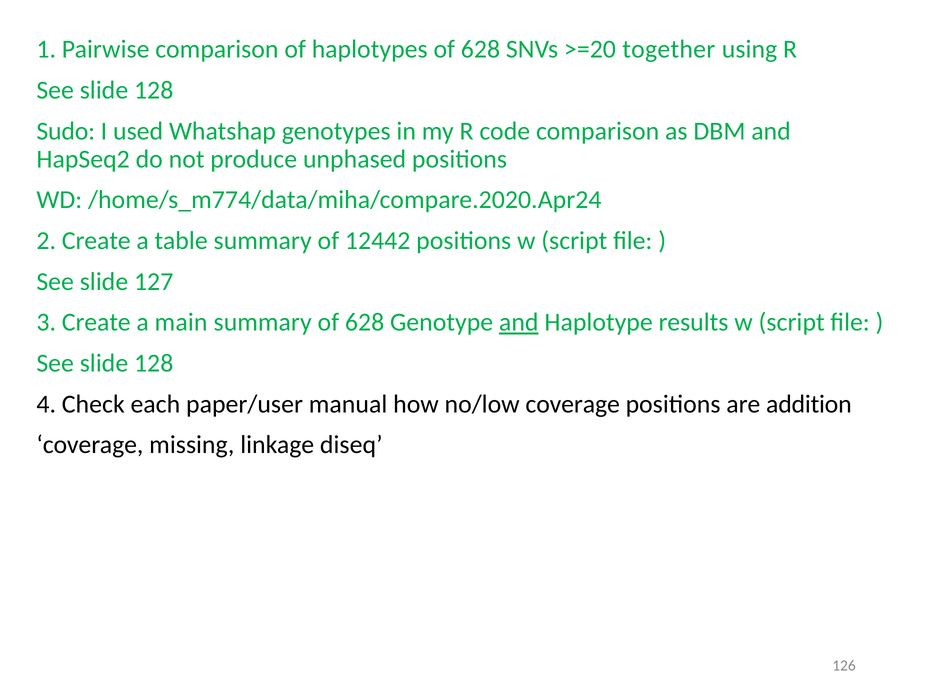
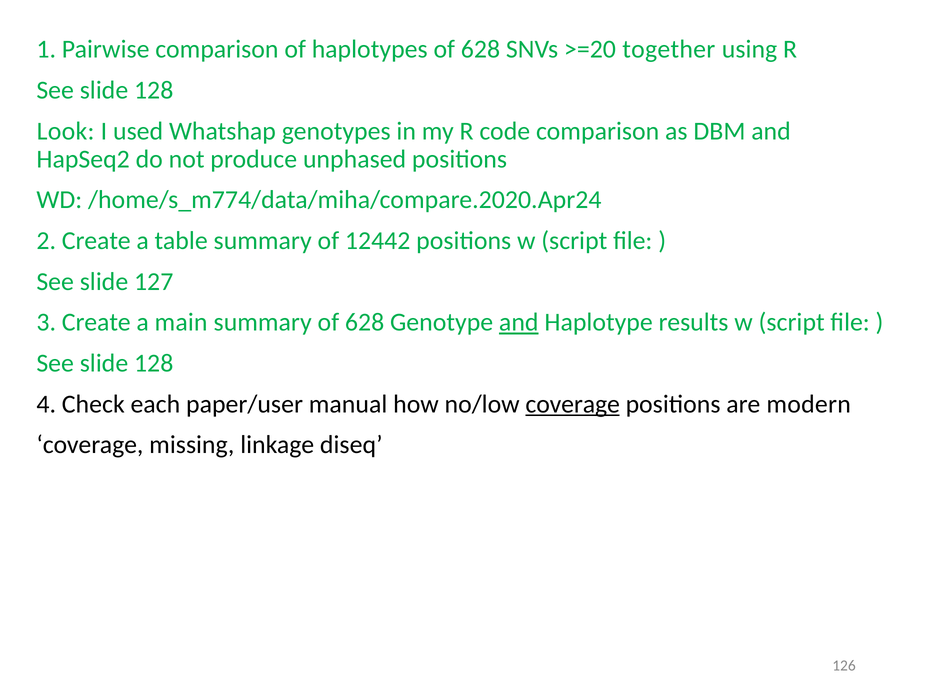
Sudo: Sudo -> Look
coverage at (573, 404) underline: none -> present
addition: addition -> modern
